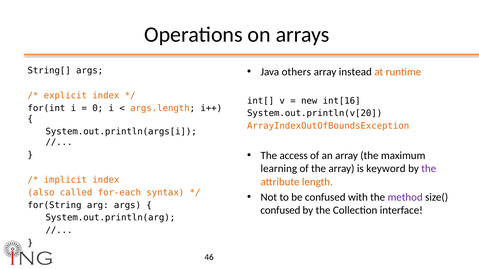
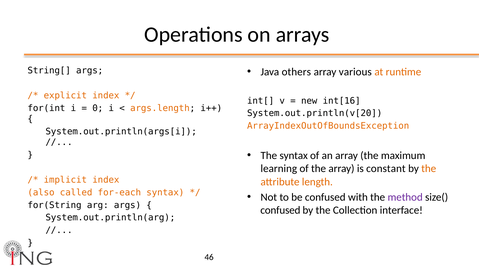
instead: instead -> various
The access: access -> syntax
keyword: keyword -> constant
the at (429, 169) colour: purple -> orange
